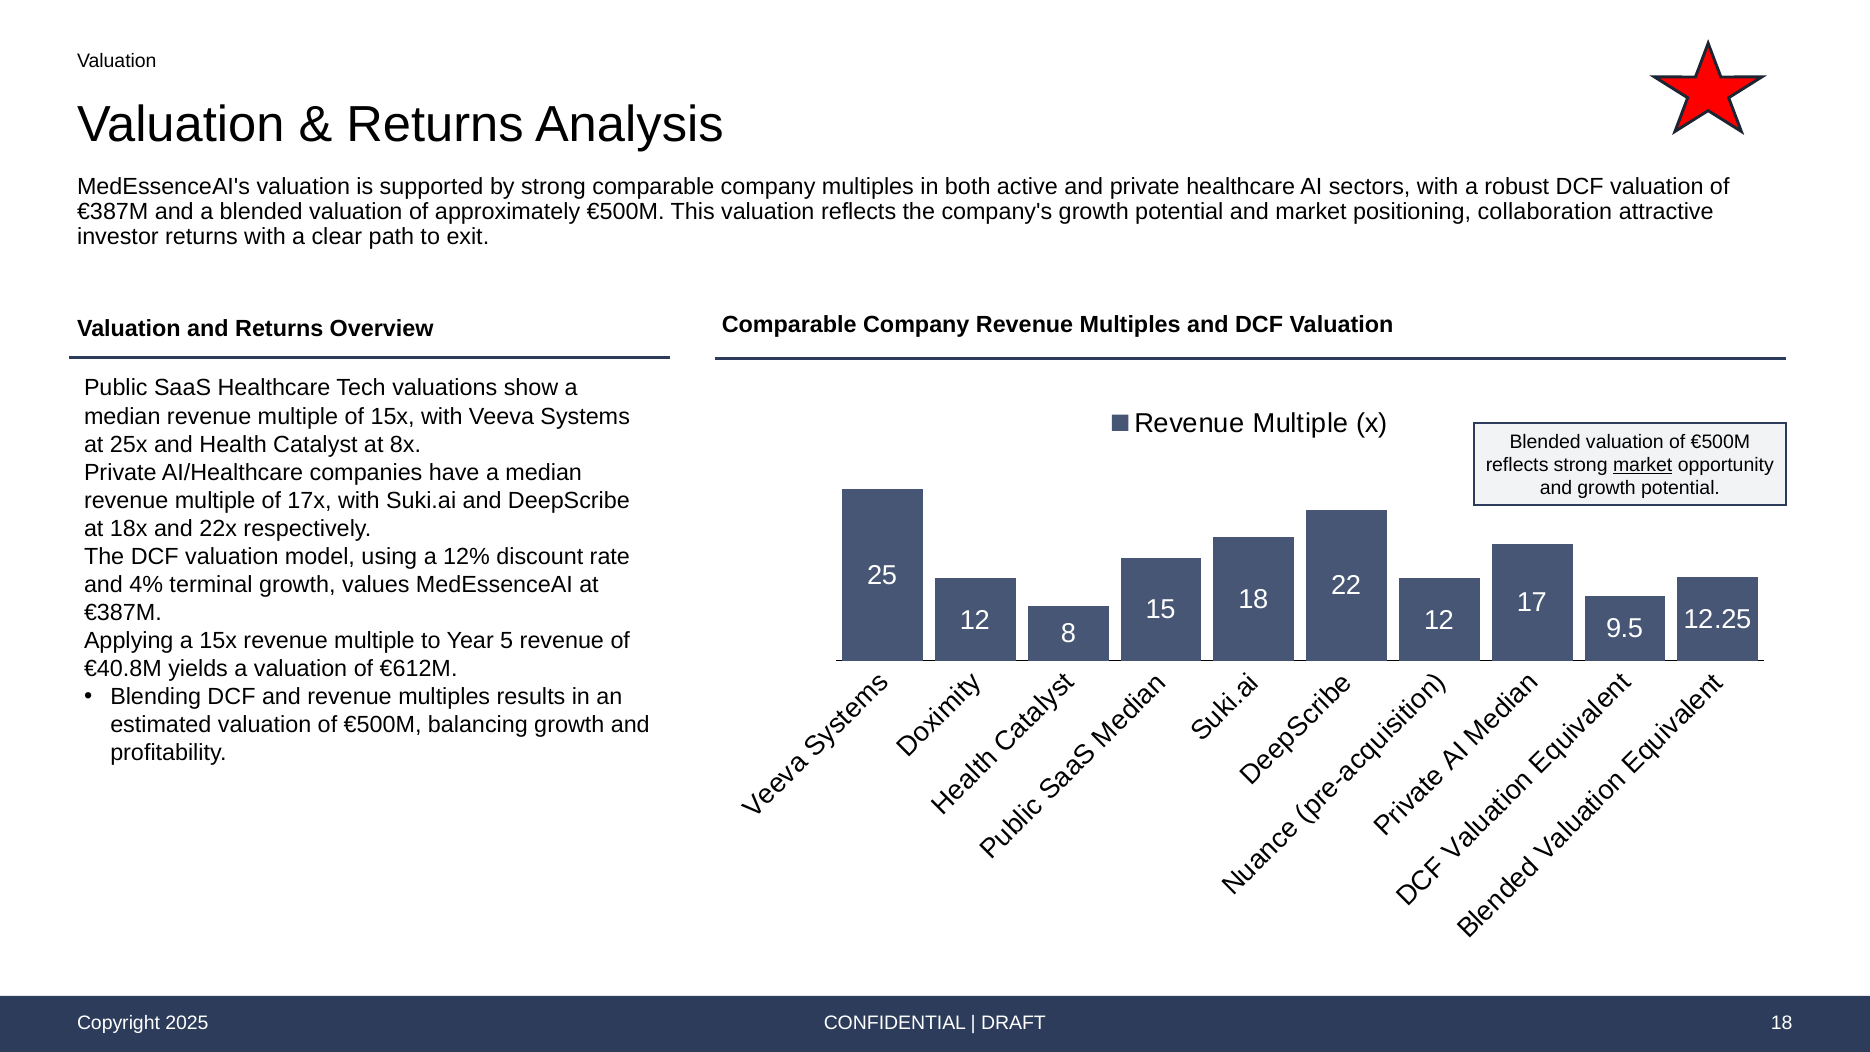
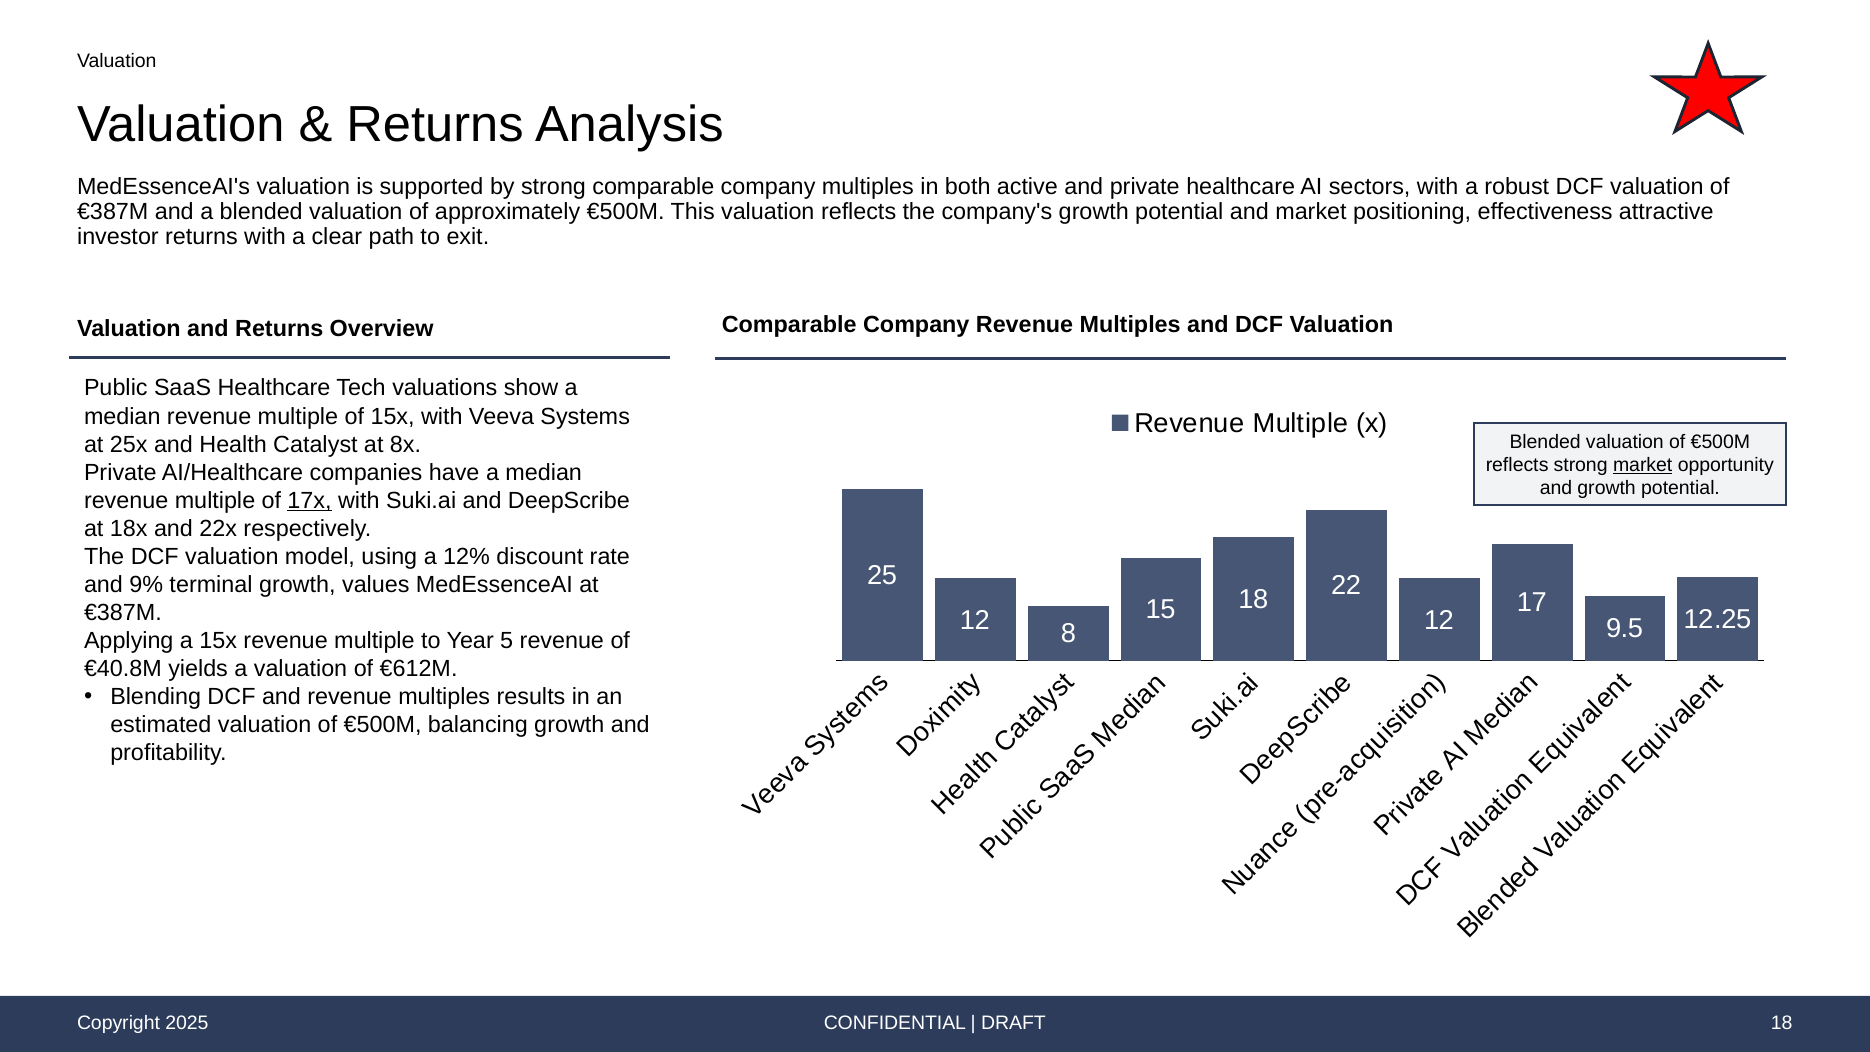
collaboration: collaboration -> effectiveness
17x underline: none -> present
4%: 4% -> 9%
